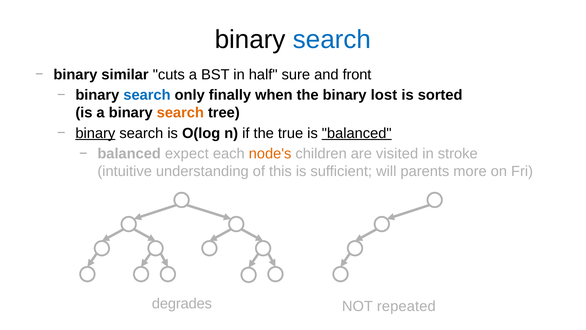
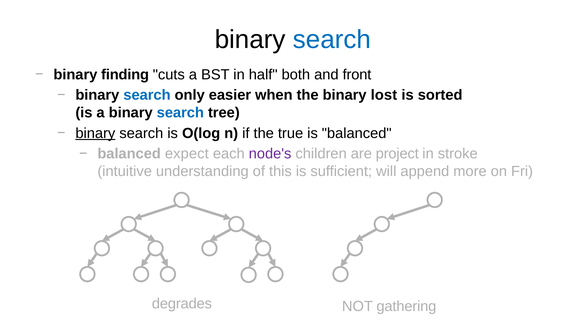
similar: similar -> finding
sure: sure -> both
finally: finally -> easier
search at (180, 113) colour: orange -> blue
balanced at (357, 133) underline: present -> none
node's colour: orange -> purple
visited: visited -> project
parents: parents -> append
repeated: repeated -> gathering
